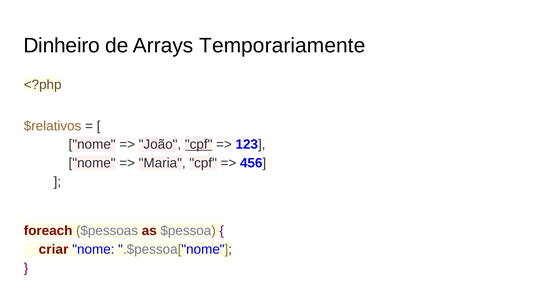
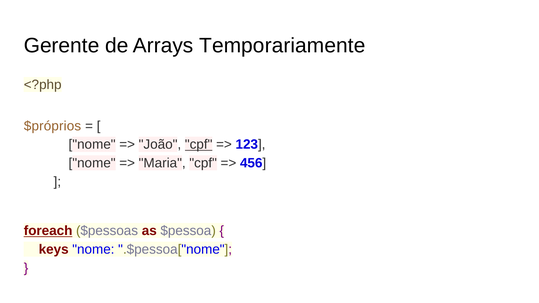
Dinheiro: Dinheiro -> Gerente
$relativos: $relativos -> $próprios
foreach underline: none -> present
criar: criar -> keys
